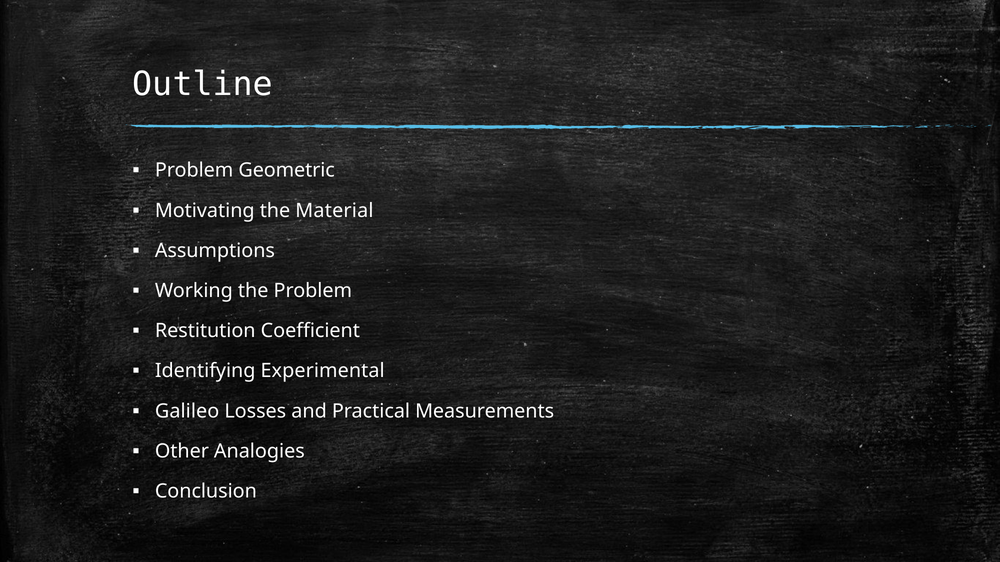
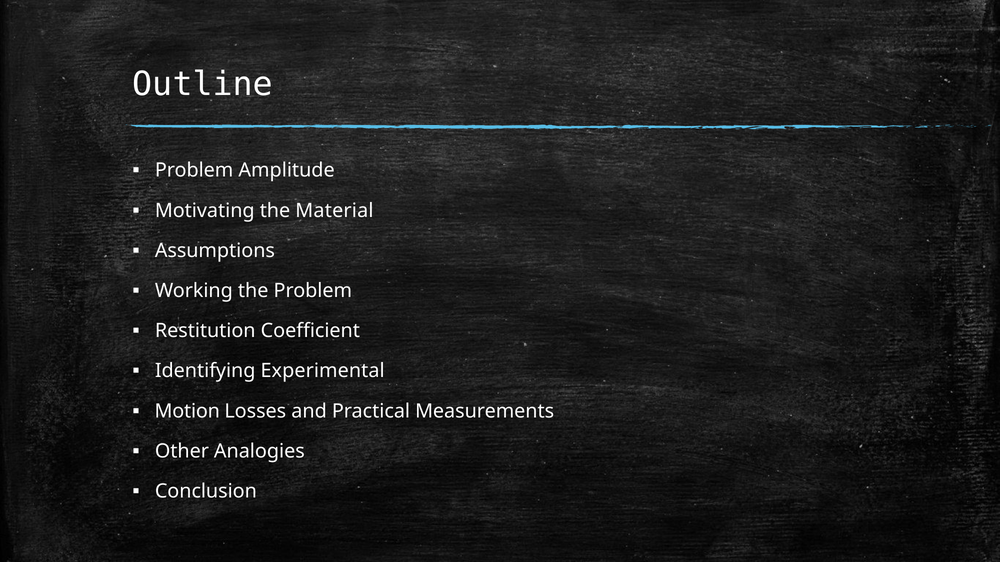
Geometric: Geometric -> Amplitude
Galileo: Galileo -> Motion
